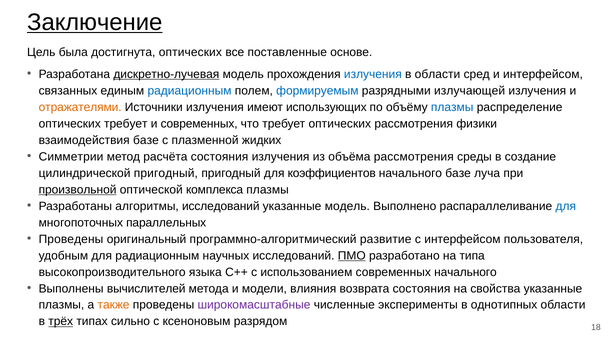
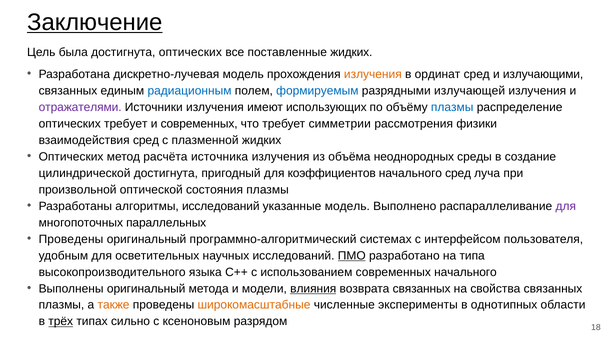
поставленные основе: основе -> жидких
дискретно-лучевая underline: present -> none
излучения at (373, 74) colour: blue -> orange
в области: области -> ординат
и интерфейсом: интерфейсом -> излучающими
отражателями colour: orange -> purple
требует оптических: оптических -> симметрии
взаимодействия базе: базе -> сред
Симметрии at (71, 157): Симметрии -> Оптических
расчёта состояния: состояния -> источника
объёма рассмотрения: рассмотрения -> неоднородных
цилиндрической пригодный: пригодный -> достигнута
начального базе: базе -> сред
произвольной underline: present -> none
комплекса: комплекса -> состояния
для at (566, 206) colour: blue -> purple
развитие: развитие -> системах
для радиационным: радиационным -> осветительных
Выполнены вычислителей: вычислителей -> оригинальный
влияния underline: none -> present
возврата состояния: состояния -> связанных
свойства указанные: указанные -> связанных
широкомасштабные colour: purple -> orange
